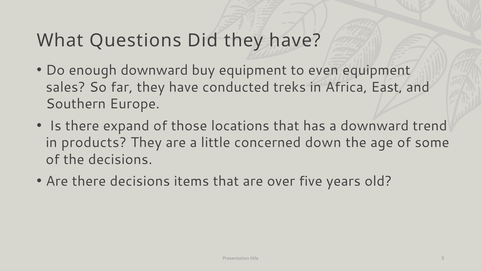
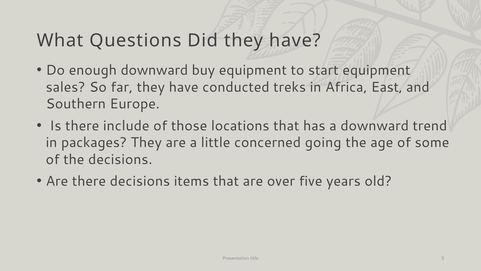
even: even -> start
expand: expand -> include
products: products -> packages
down: down -> going
